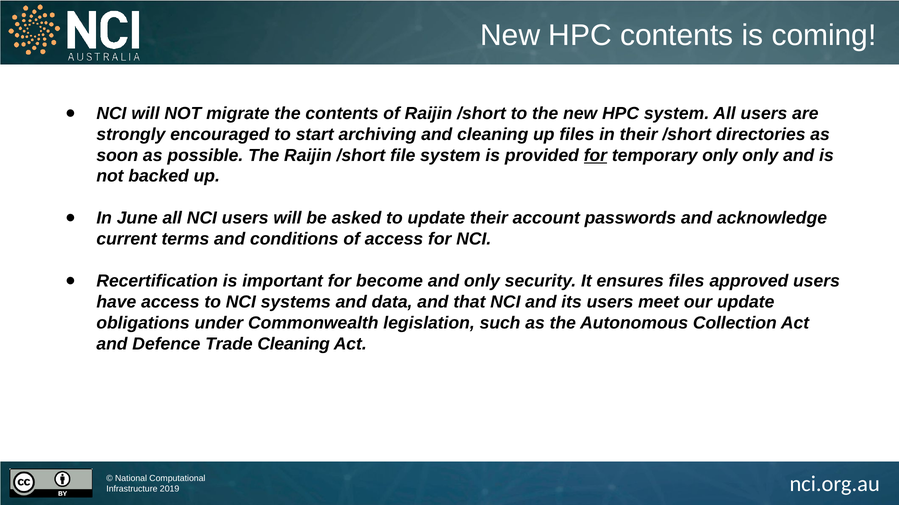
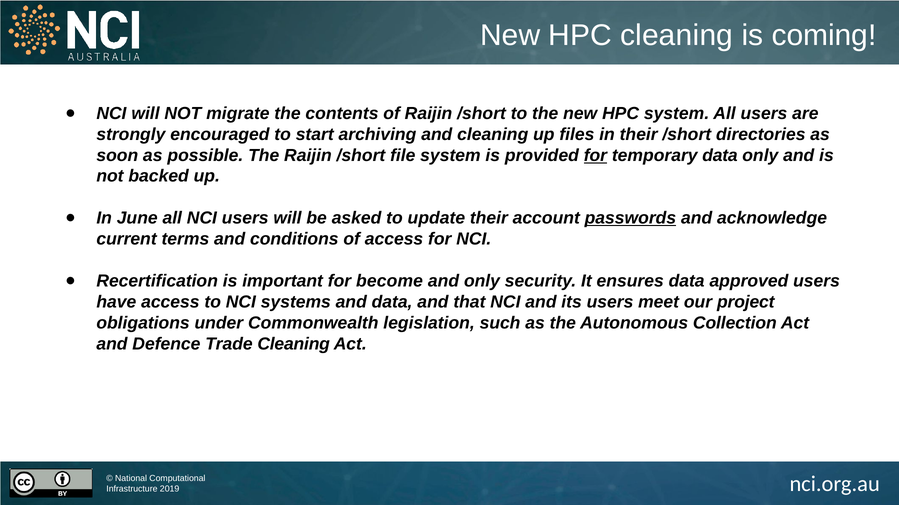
HPC contents: contents -> cleaning
temporary only: only -> data
passwords underline: none -> present
ensures files: files -> data
our update: update -> project
